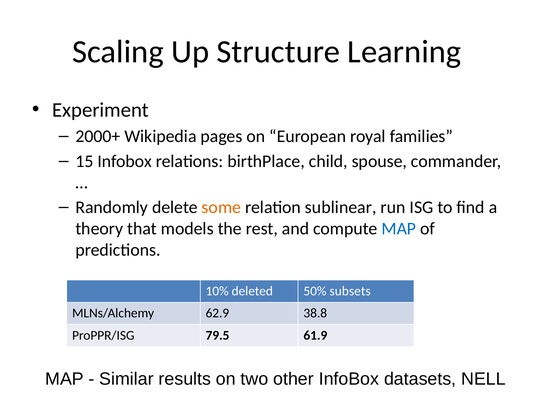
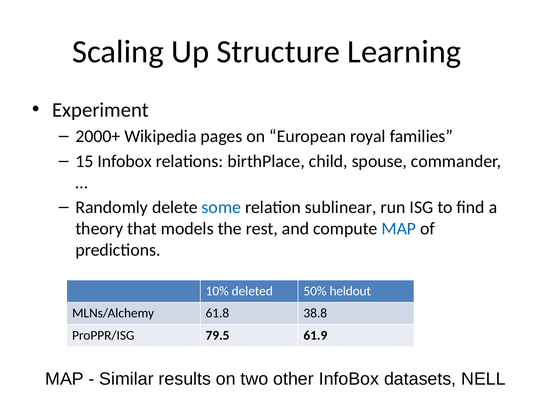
some colour: orange -> blue
subsets: subsets -> heldout
62.9: 62.9 -> 61.8
